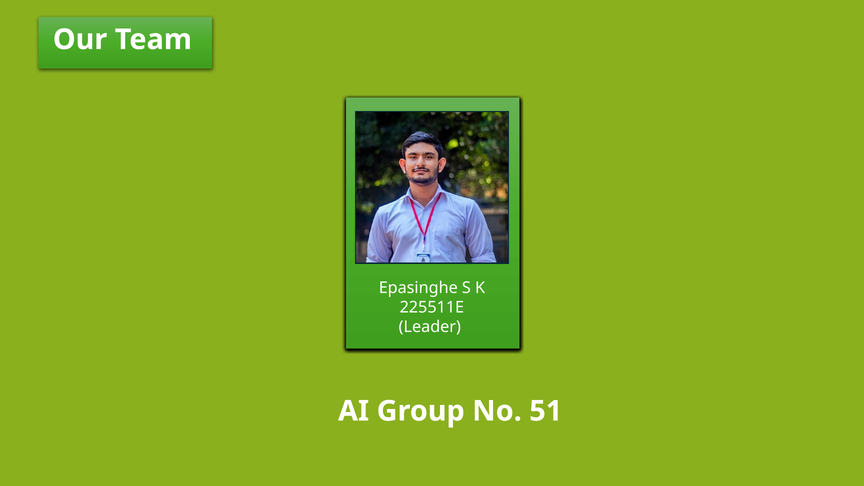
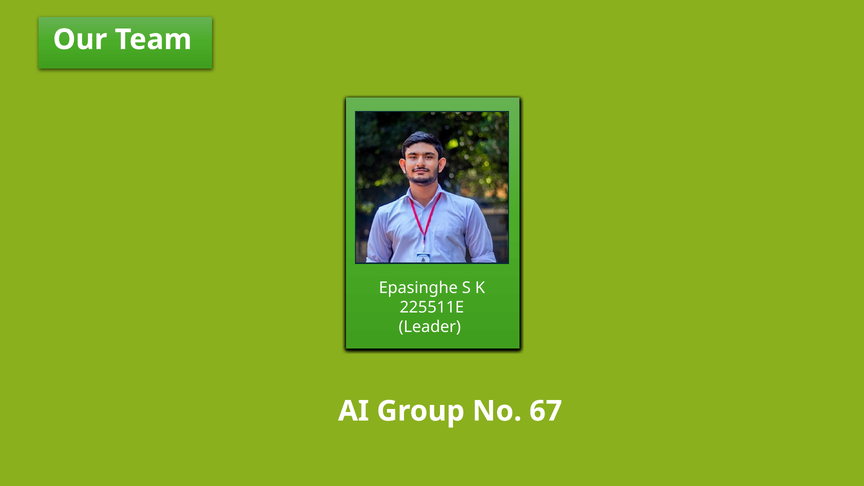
51: 51 -> 67
